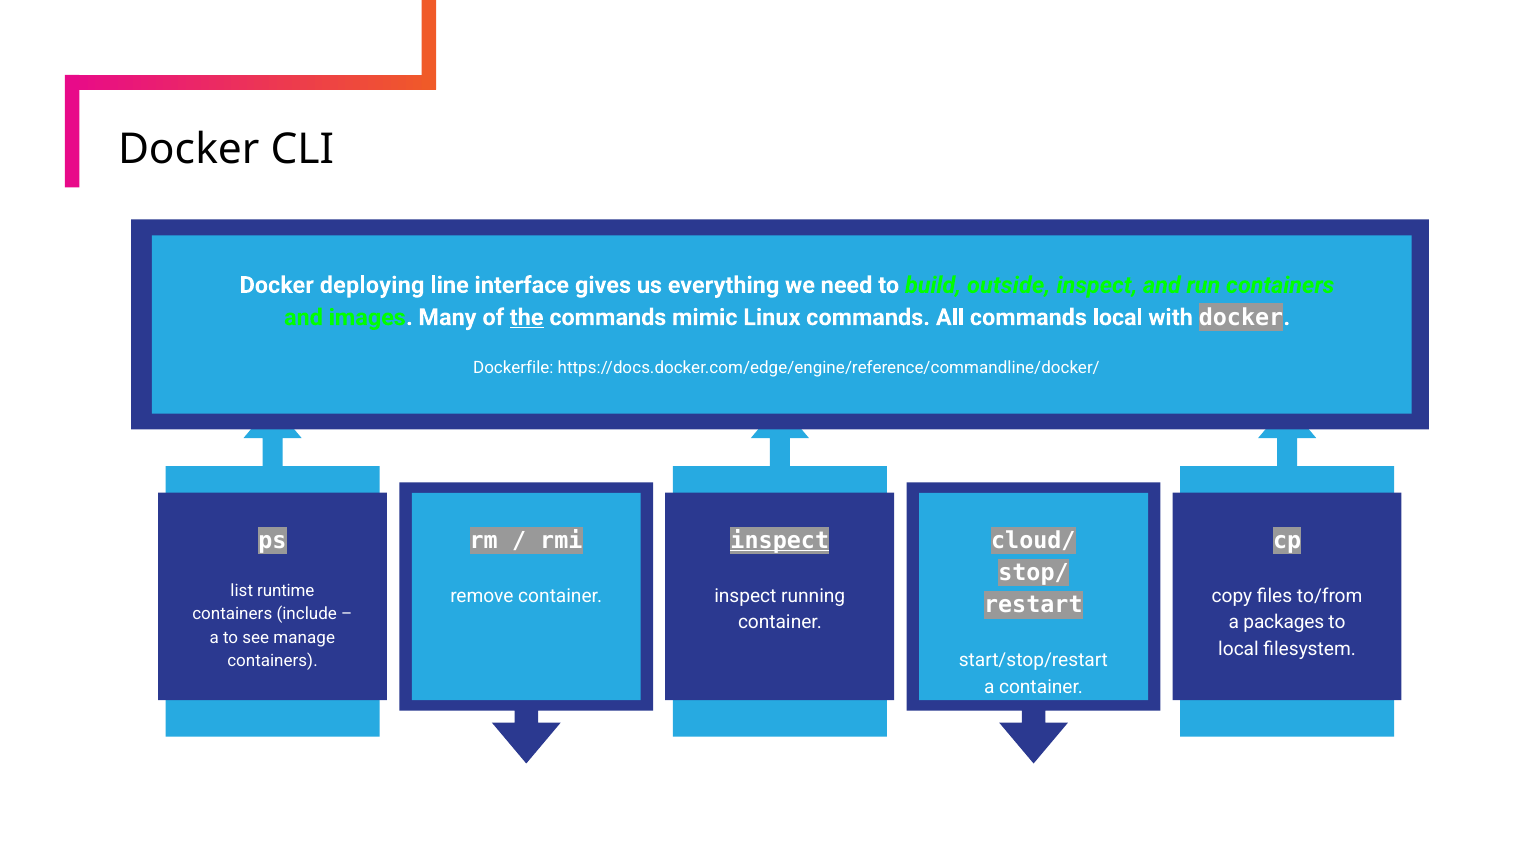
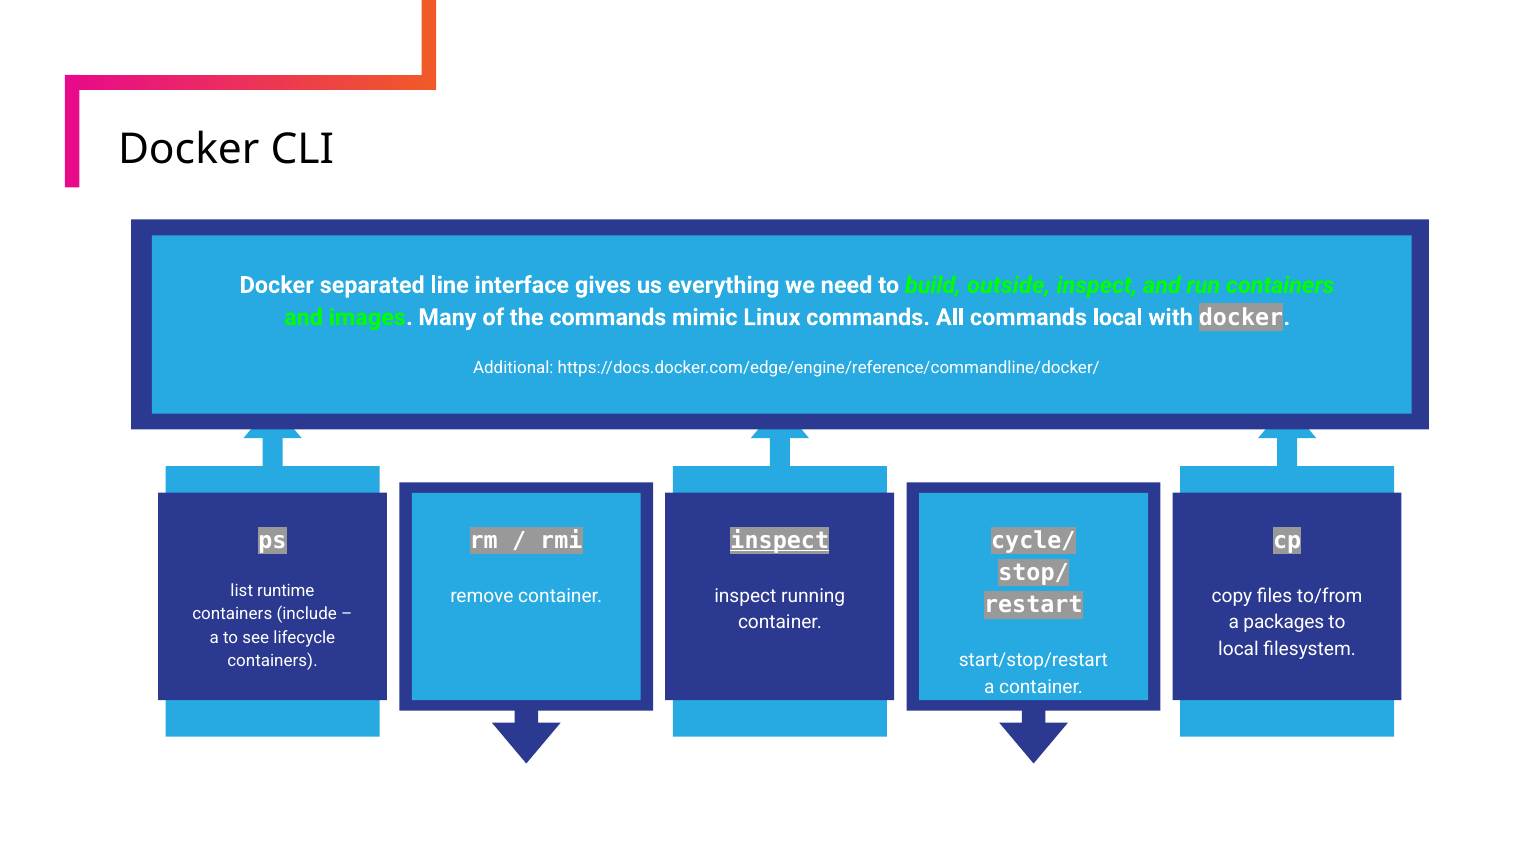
deploying: deploying -> separated
the underline: present -> none
Dockerfile: Dockerfile -> Additional
cloud/: cloud/ -> cycle/
manage: manage -> lifecycle
